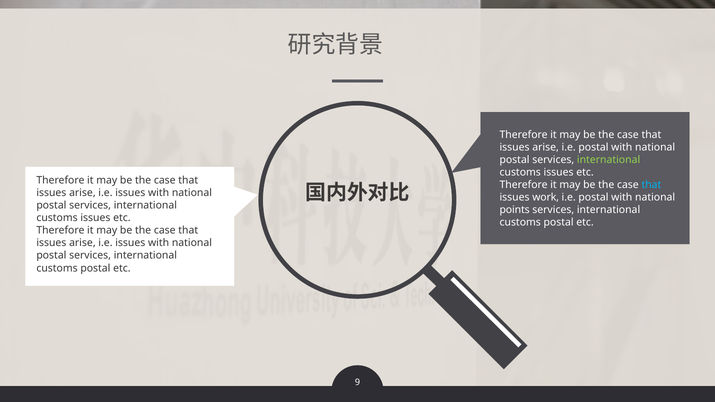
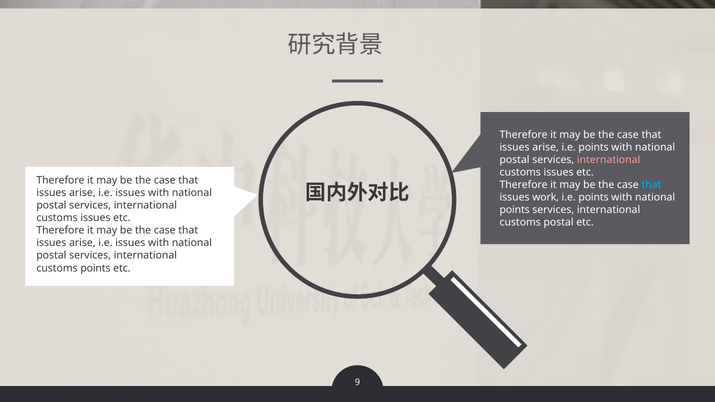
arise i.e postal: postal -> points
international at (609, 160) colour: light green -> pink
postal at (593, 197): postal -> points
postal at (95, 268): postal -> points
